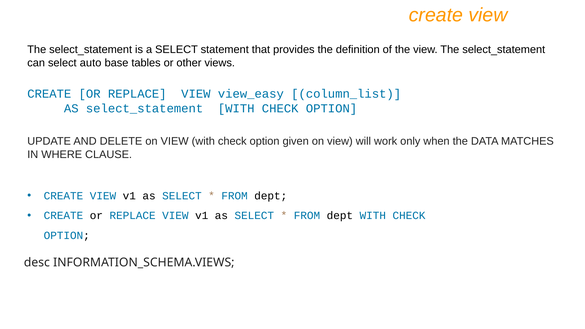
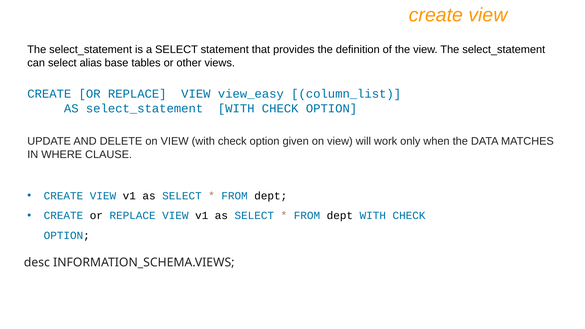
auto: auto -> alias
